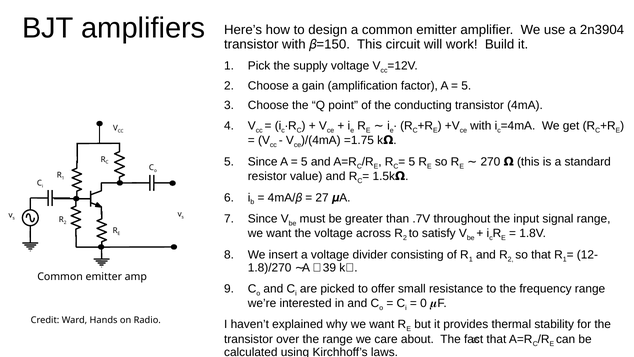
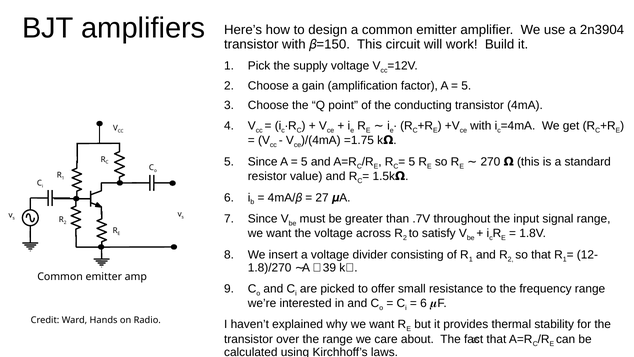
0 at (424, 303): 0 -> 6
